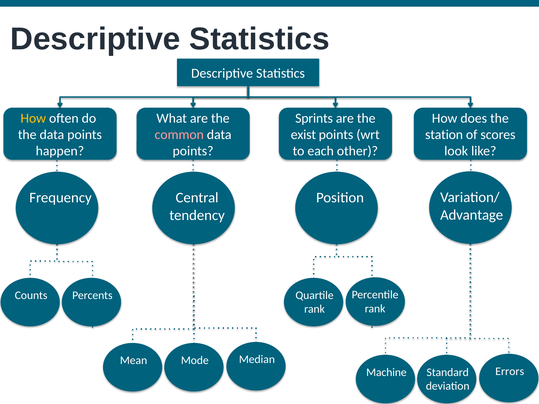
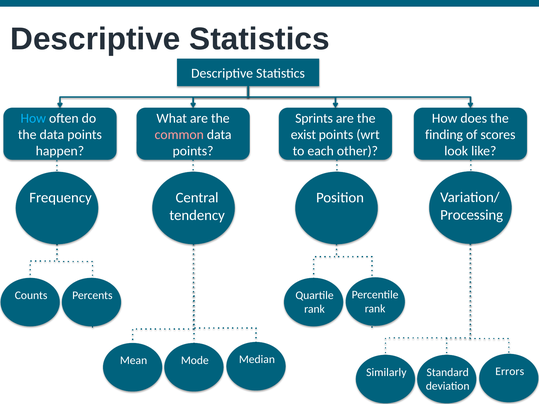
How at (33, 119) colour: yellow -> light blue
station: station -> finding
Advantage: Advantage -> Processing
Machine: Machine -> Similarly
